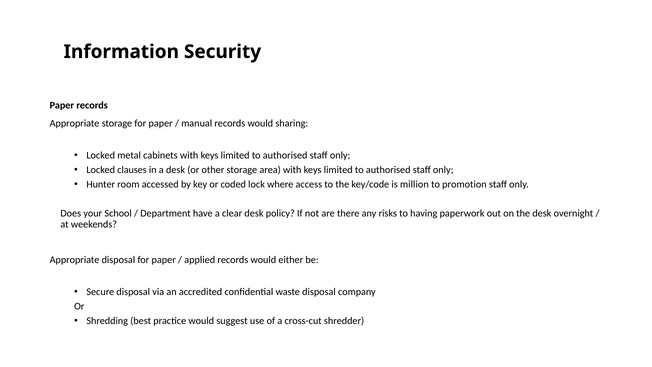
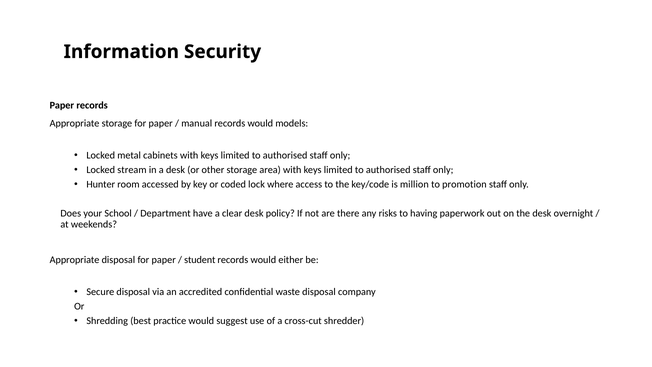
sharing: sharing -> models
clauses: clauses -> stream
applied: applied -> student
